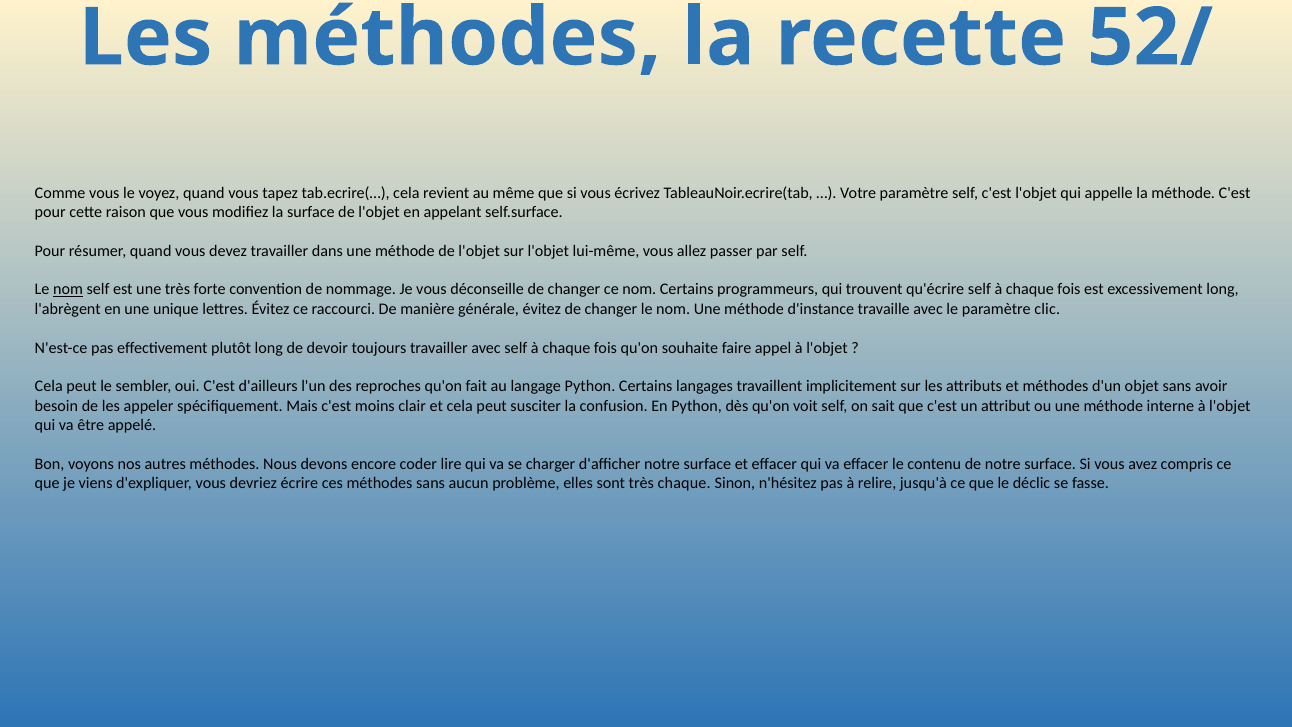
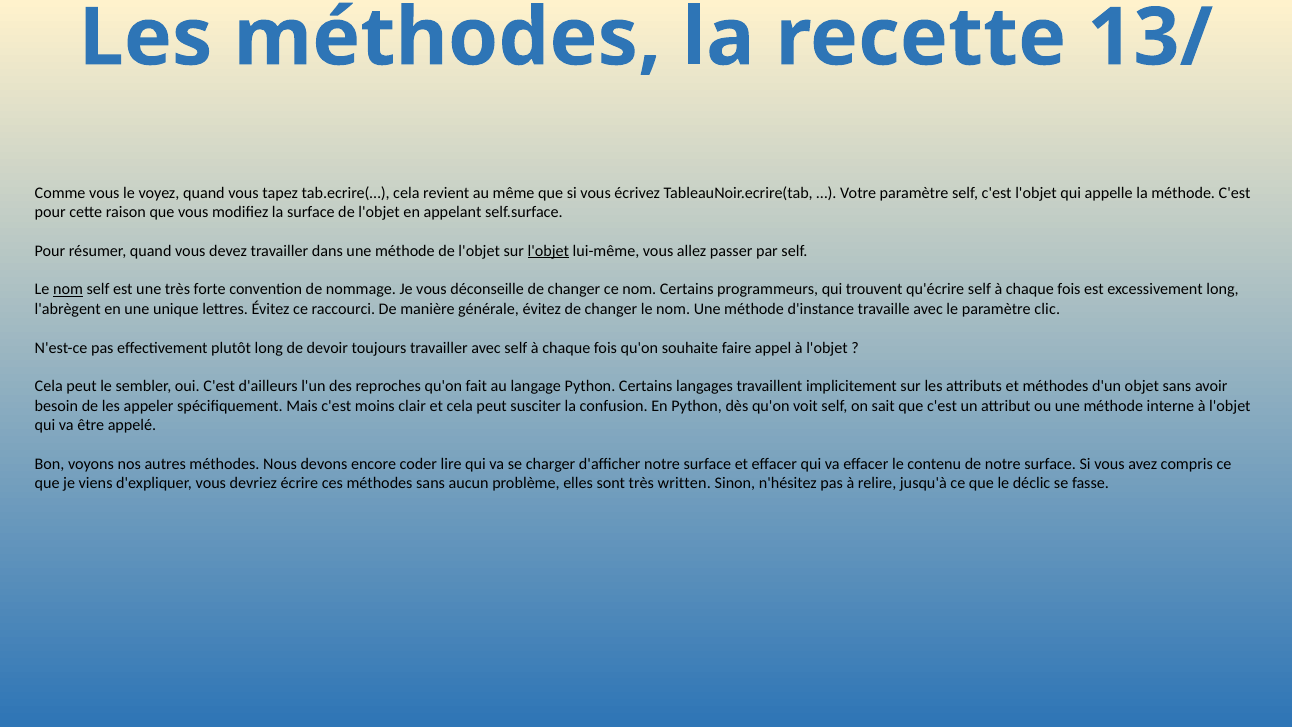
52/: 52/ -> 13/
l'objet at (548, 251) underline: none -> present
très chaque: chaque -> written
